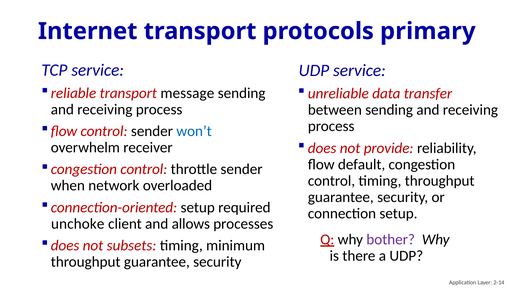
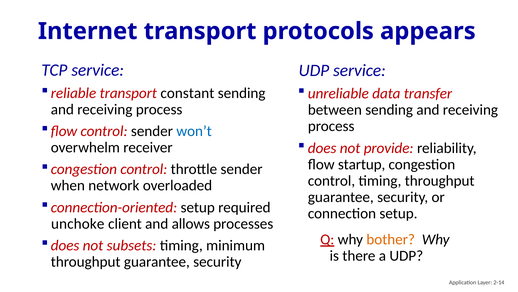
primary: primary -> appears
message: message -> constant
default: default -> startup
bother colour: purple -> orange
